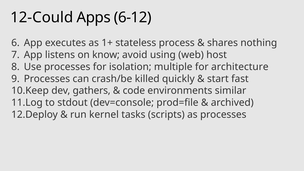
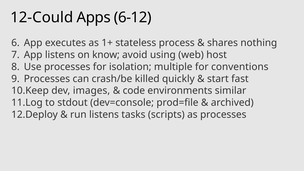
architecture: architecture -> conventions
gathers: gathers -> images
run kernel: kernel -> listens
